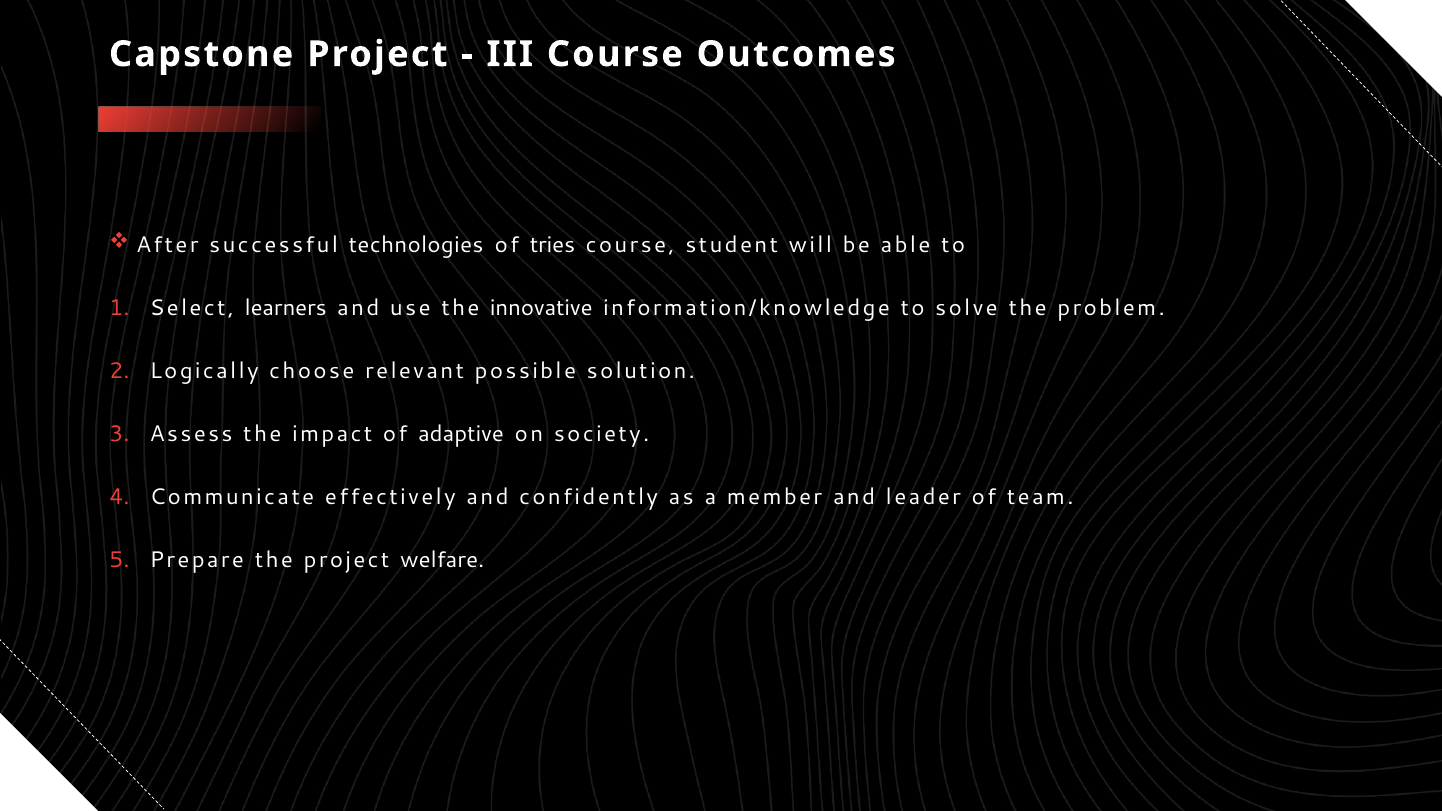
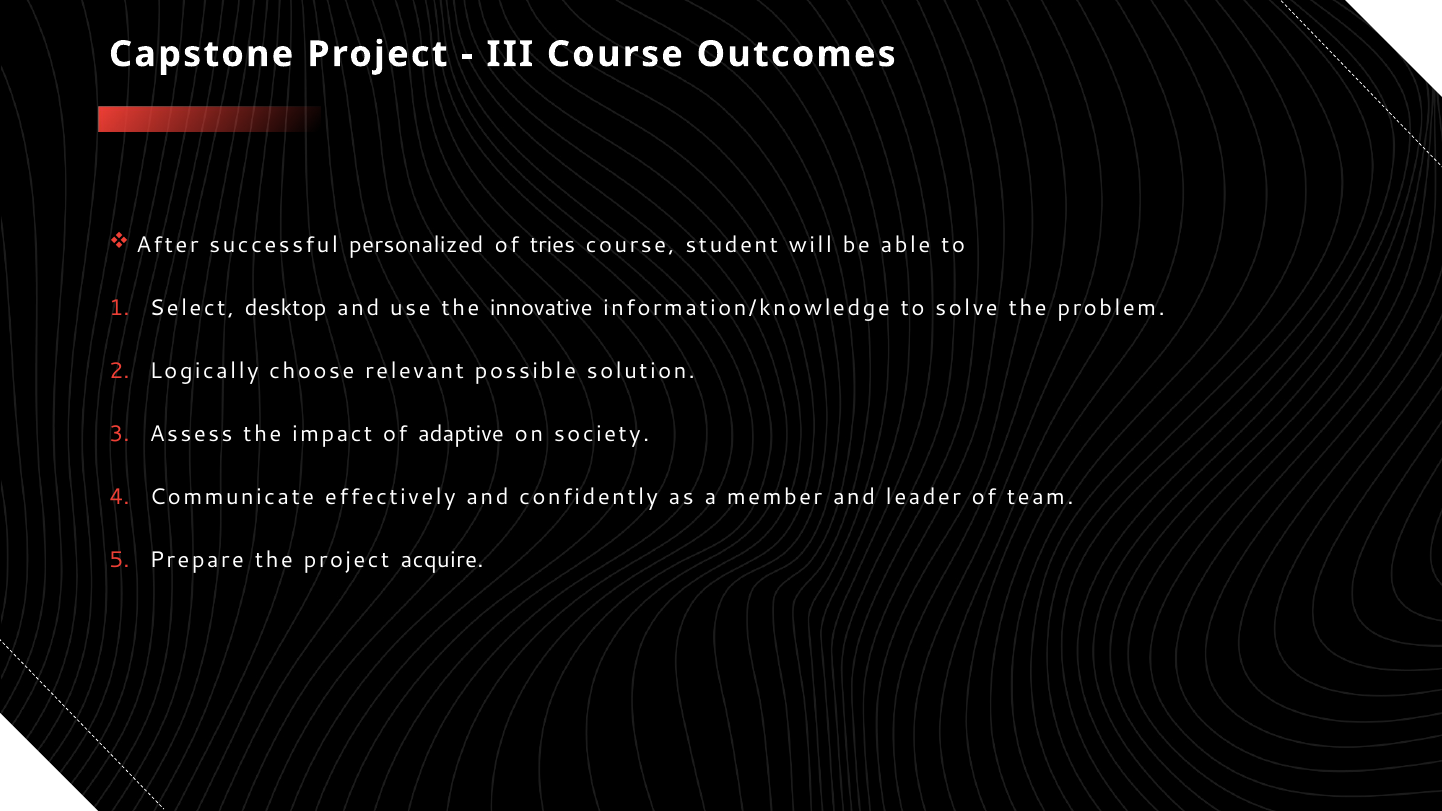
technologies: technologies -> personalized
learners: learners -> desktop
welfare: welfare -> acquire
